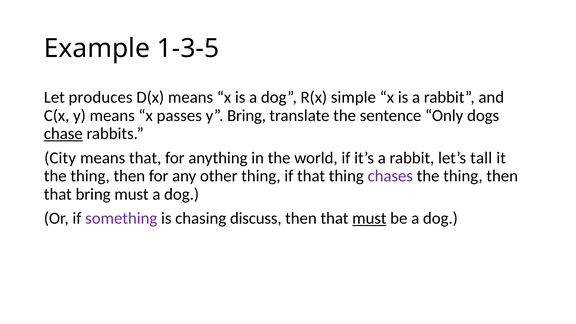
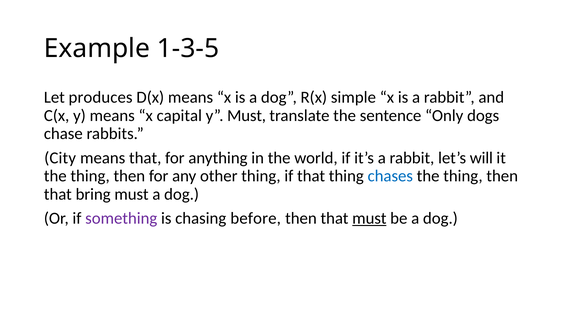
passes: passes -> capital
y Bring: Bring -> Must
chase underline: present -> none
tall: tall -> will
chases colour: purple -> blue
discuss: discuss -> before
